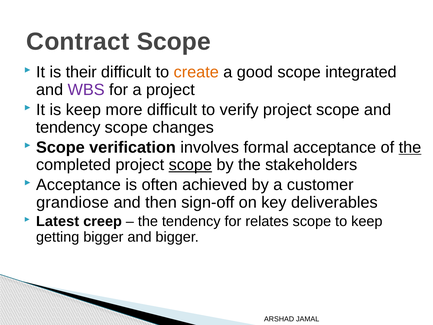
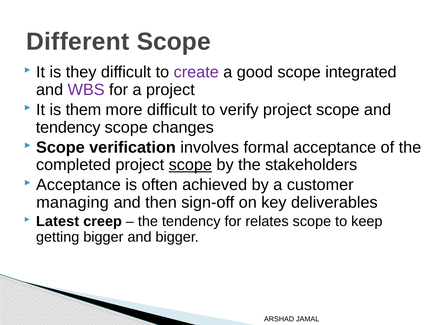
Contract: Contract -> Different
their: their -> they
create colour: orange -> purple
is keep: keep -> them
the at (410, 147) underline: present -> none
grandiose: grandiose -> managing
